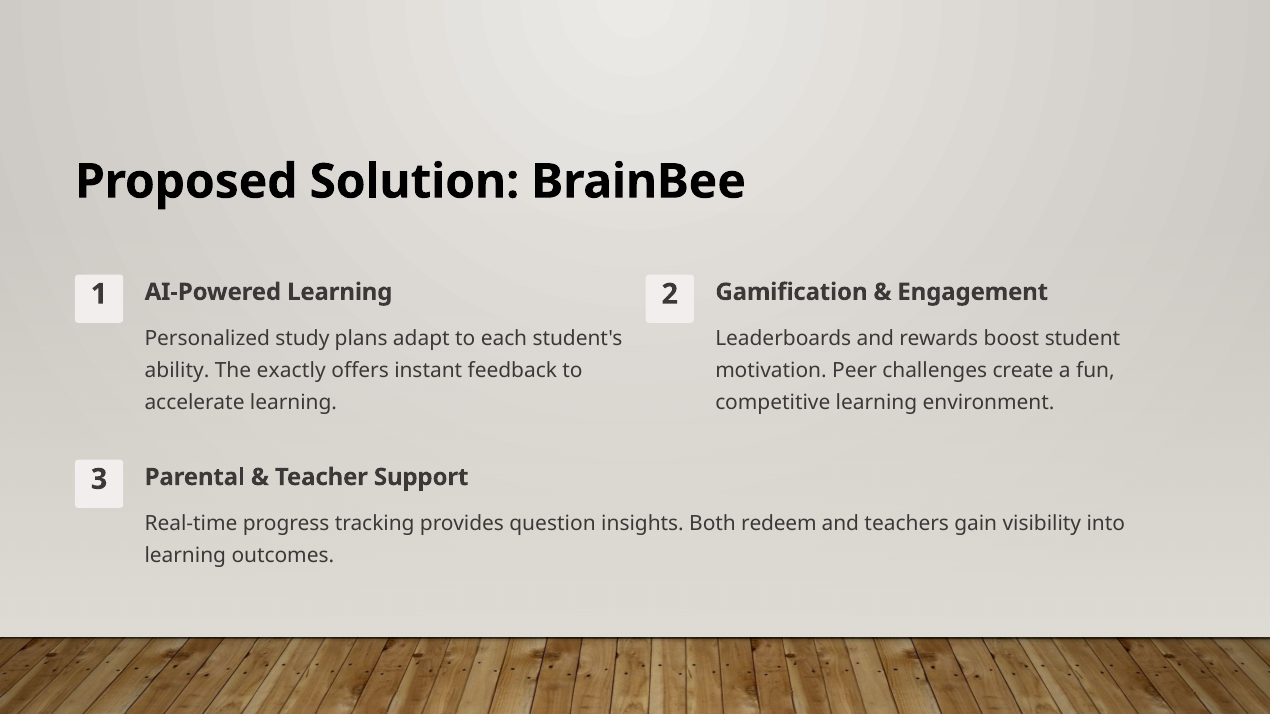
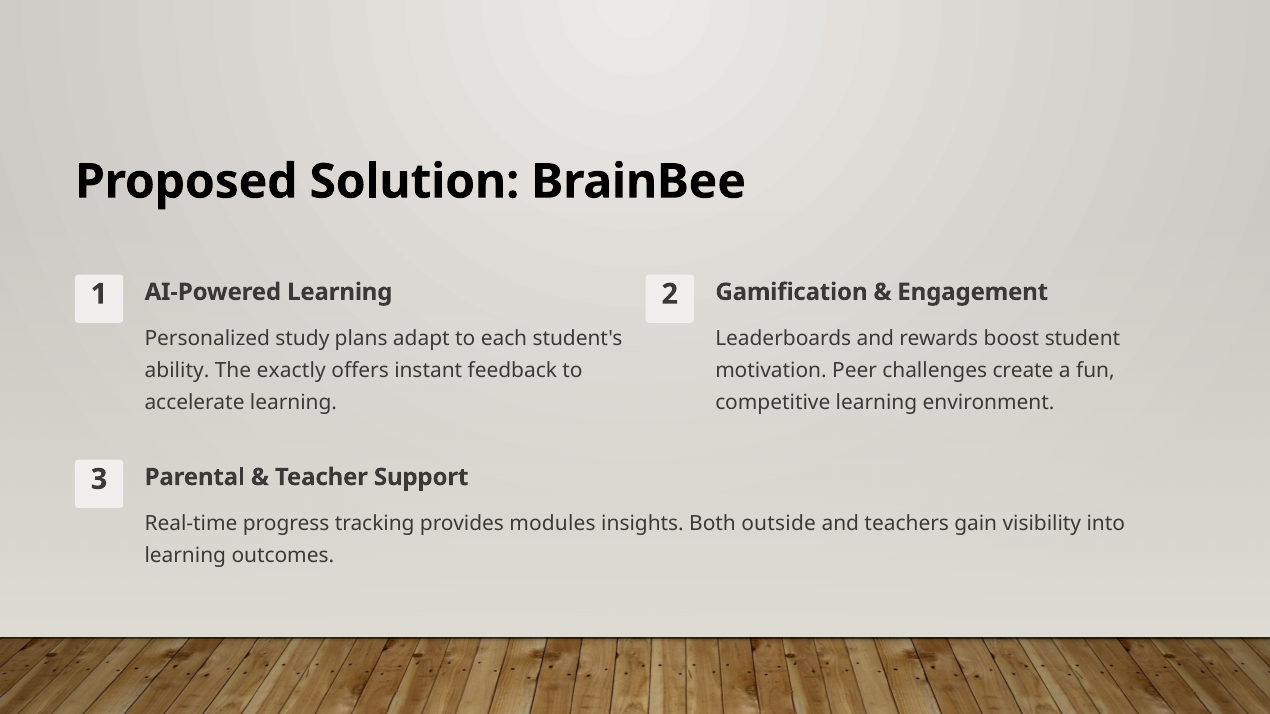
question: question -> modules
redeem: redeem -> outside
